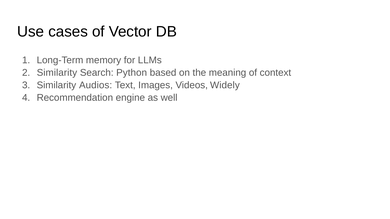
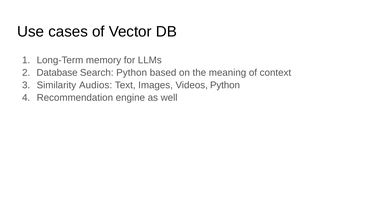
Similarity at (57, 73): Similarity -> Database
Videos Widely: Widely -> Python
